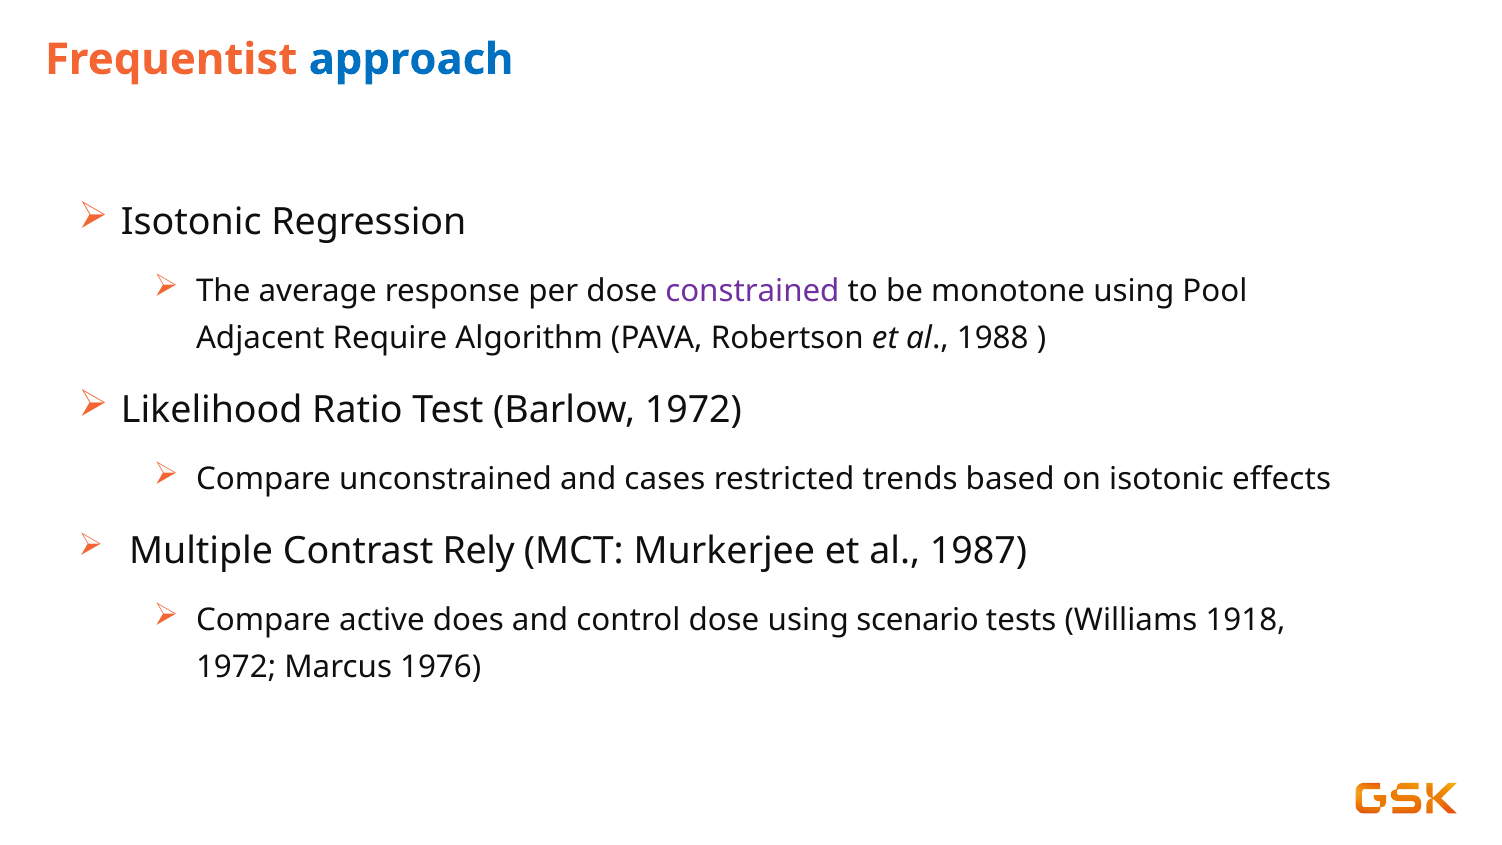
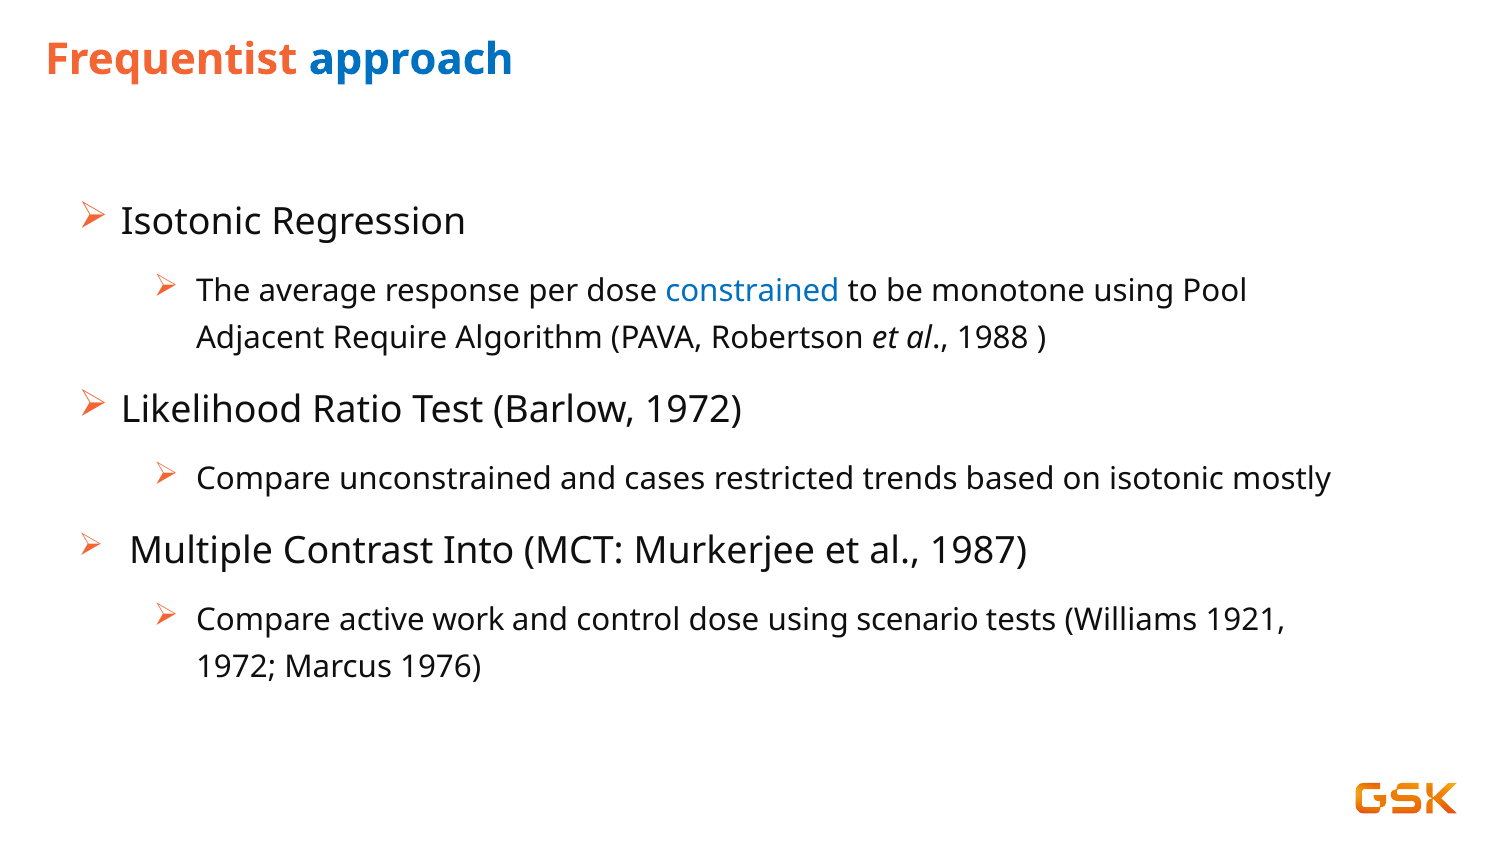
constrained colour: purple -> blue
effects: effects -> mostly
Rely: Rely -> Into
does: does -> work
1918: 1918 -> 1921
